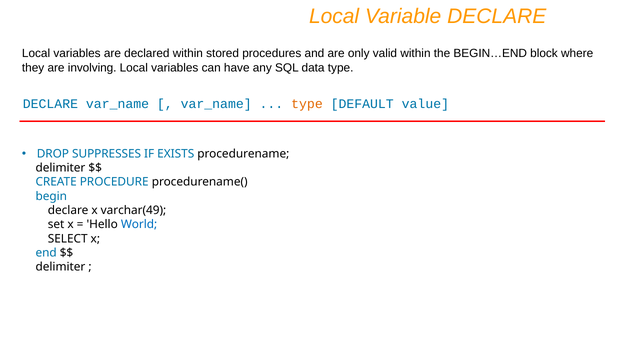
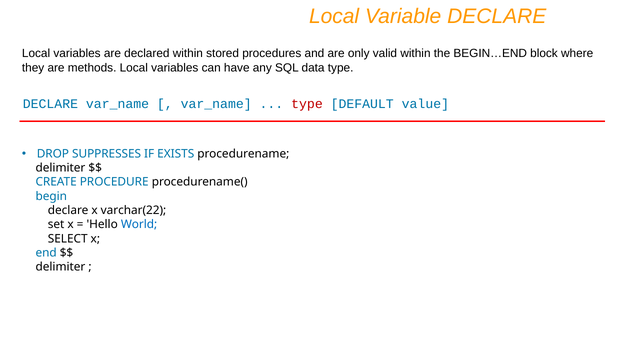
involving: involving -> methods
type at (307, 104) colour: orange -> red
varchar(49: varchar(49 -> varchar(22
